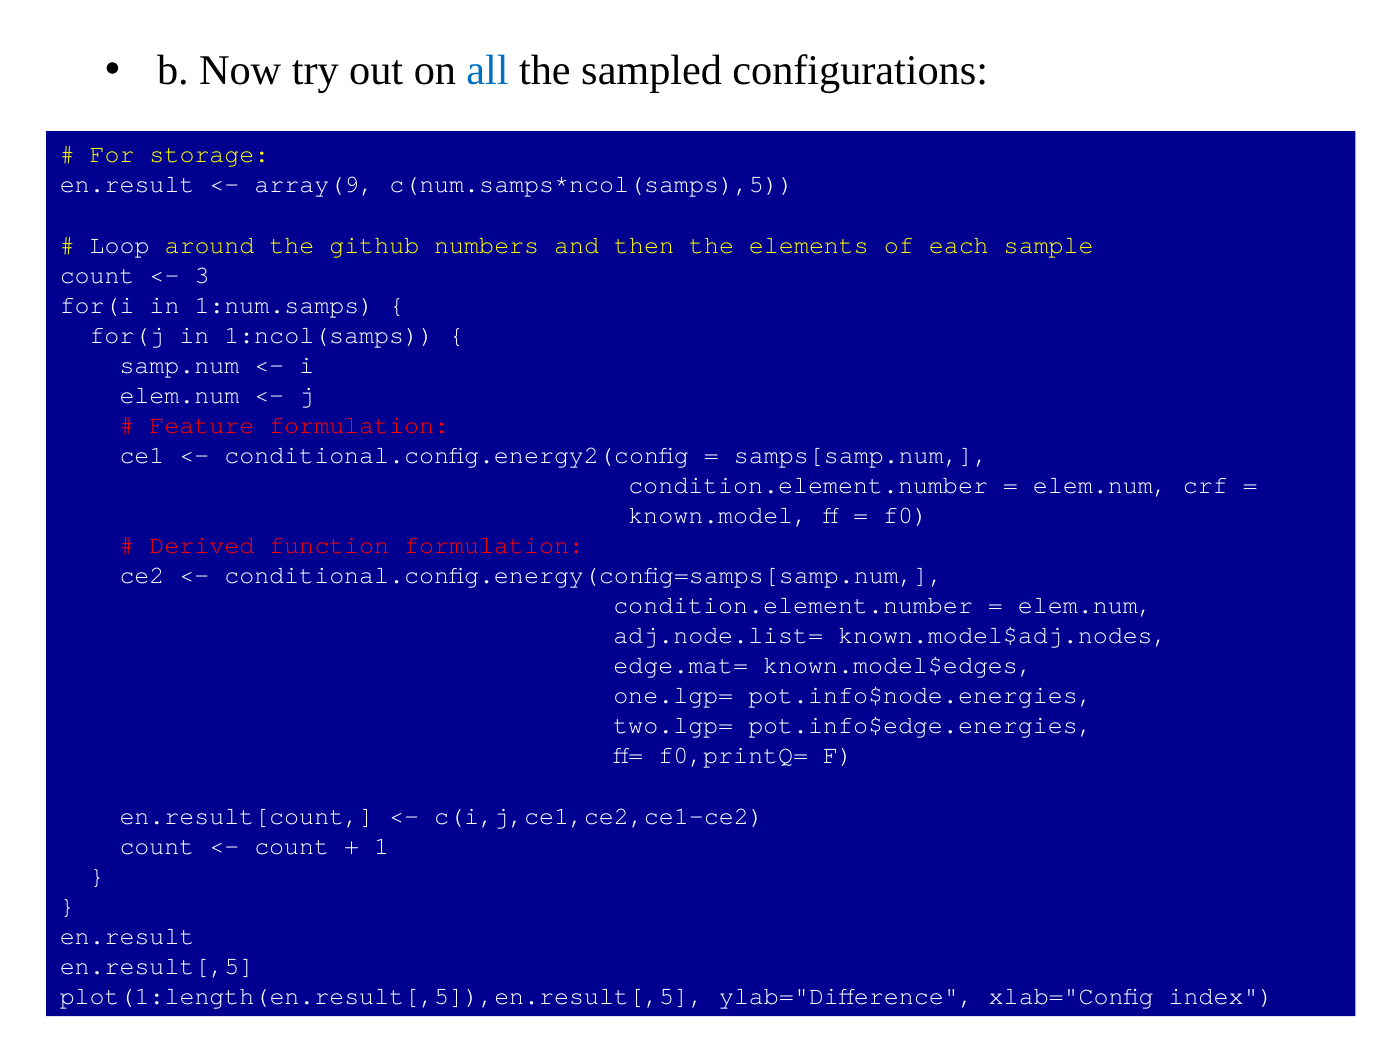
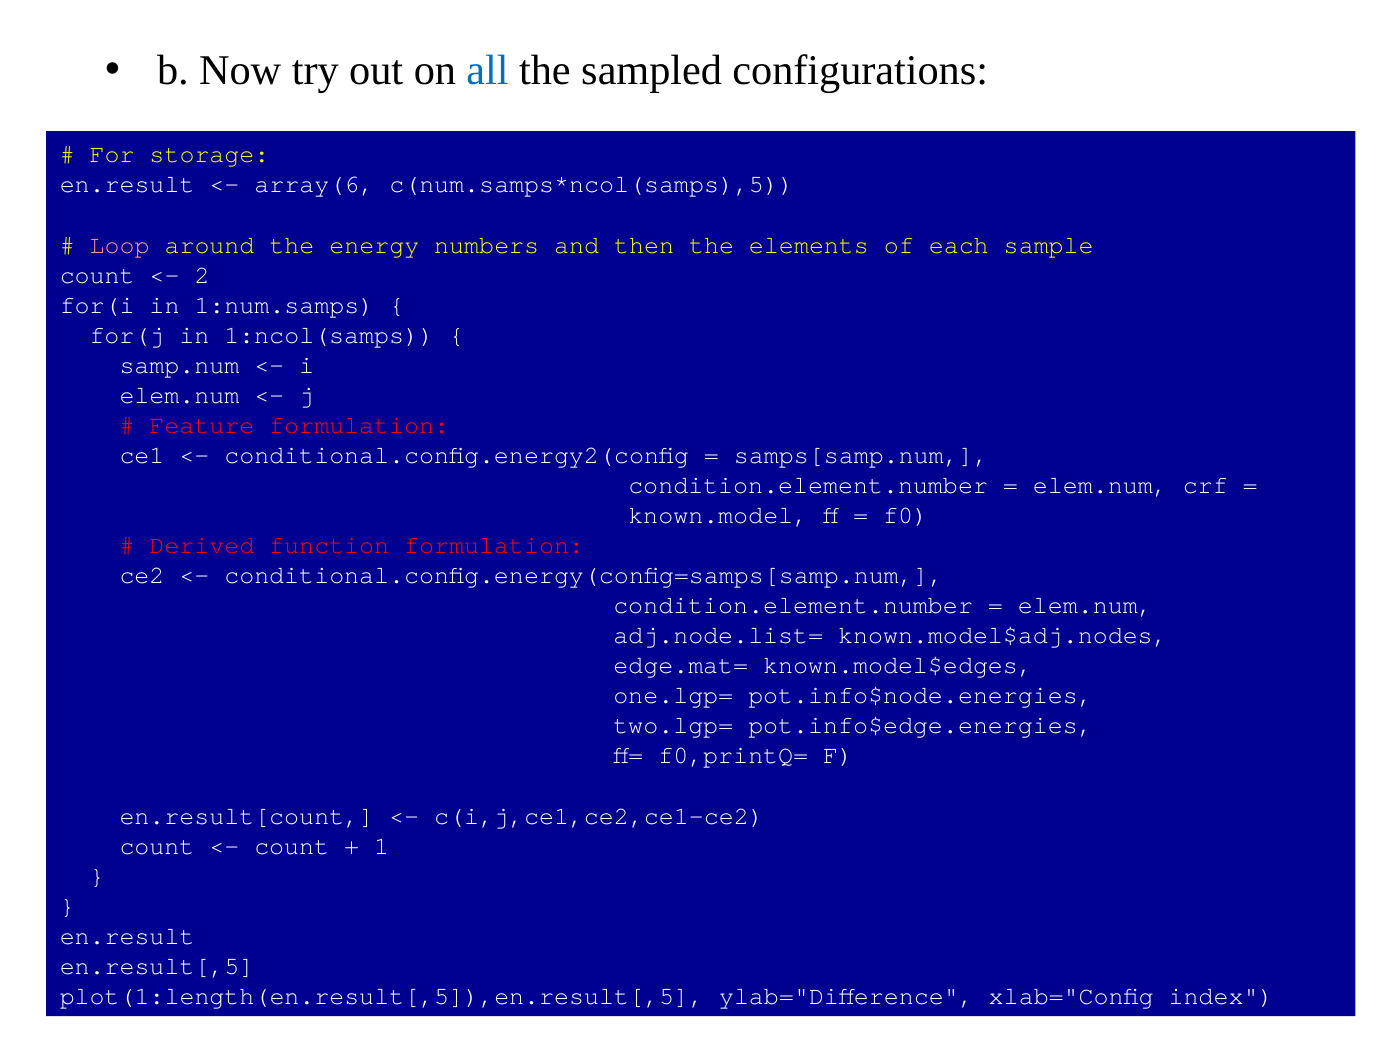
array(9: array(9 -> array(6
Loop colour: white -> pink
github: github -> energy
3: 3 -> 2
